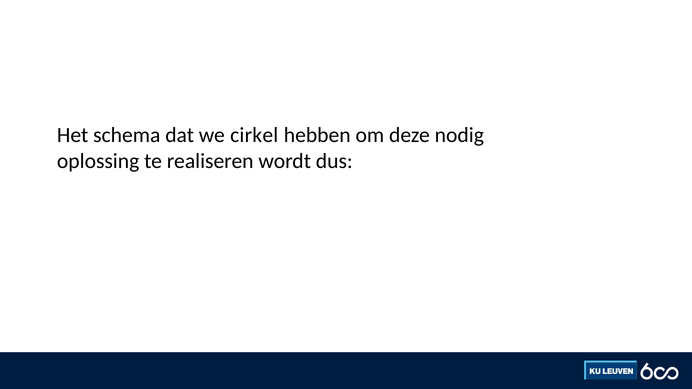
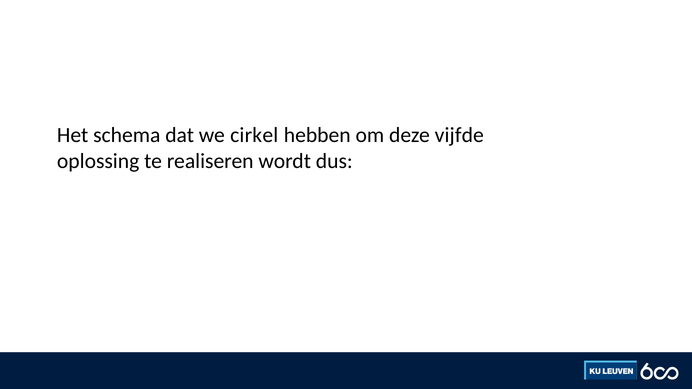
nodig: nodig -> vijfde
